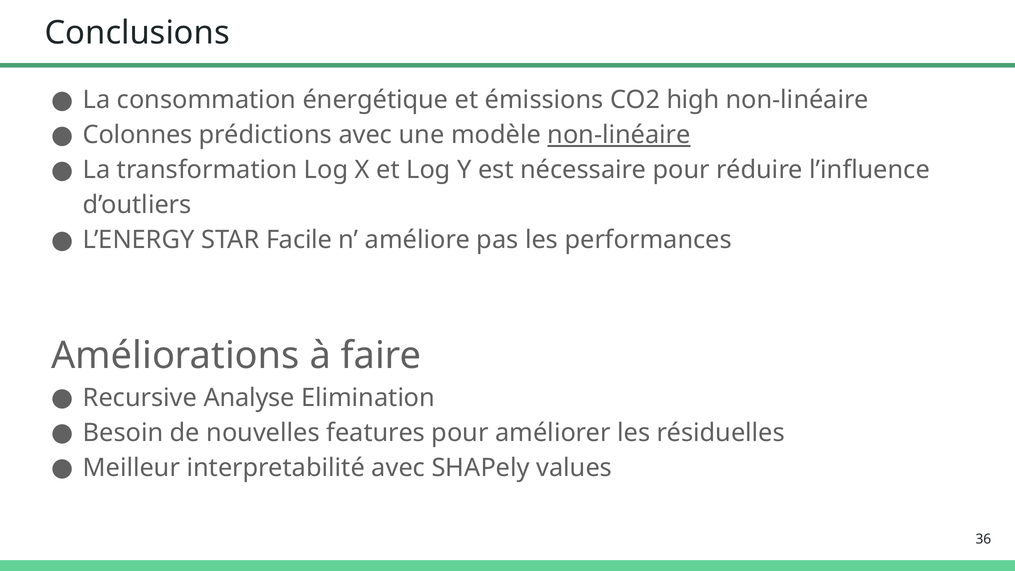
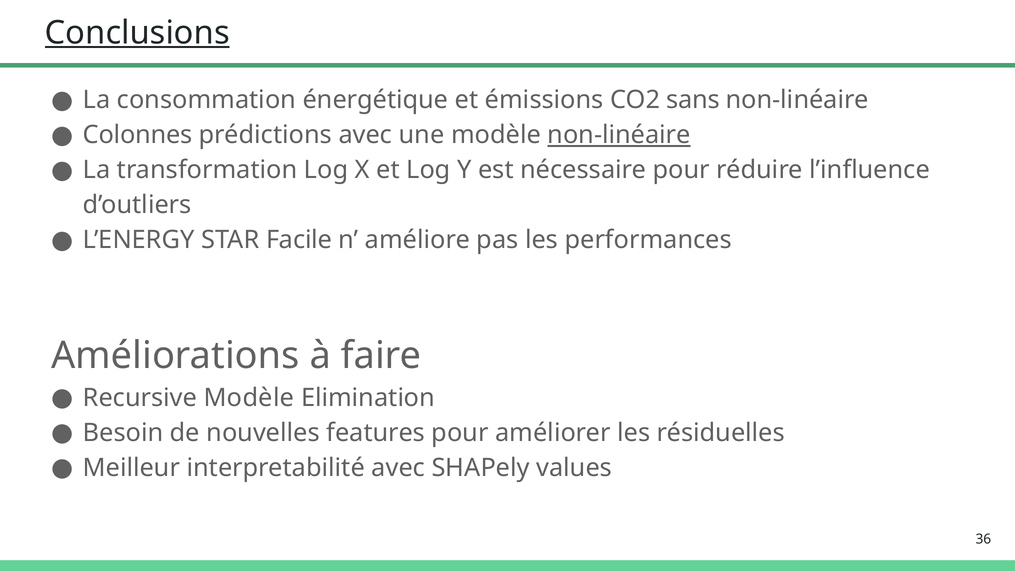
Conclusions underline: none -> present
high: high -> sans
Recursive Analyse: Analyse -> Modèle
